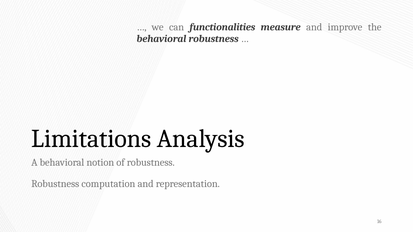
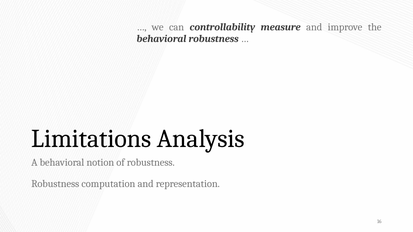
functionalities: functionalities -> controllability
